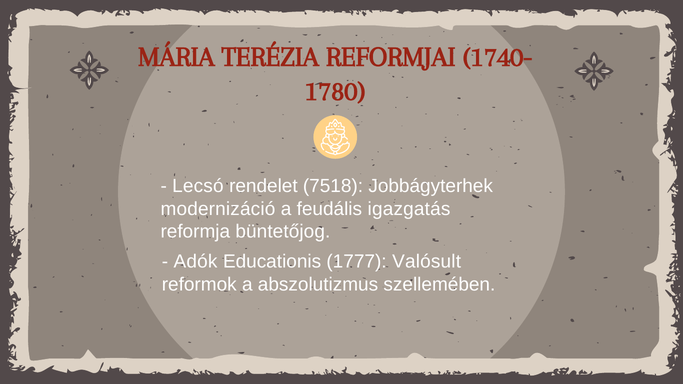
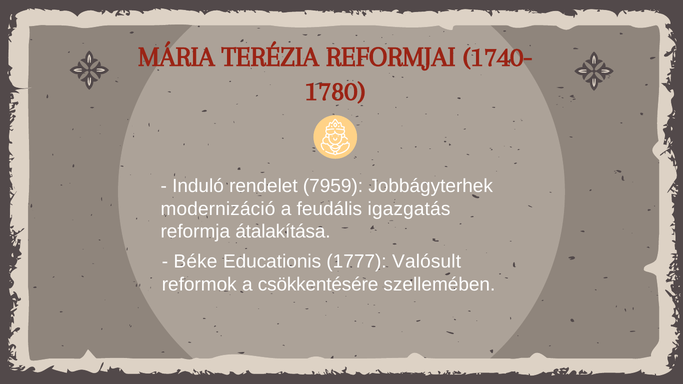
Lecsó: Lecsó -> Induló
7518: 7518 -> 7959
büntetőjog: büntetőjog -> átalakítása
Adók: Adók -> Béke
abszolutizmus: abszolutizmus -> csökkentésére
